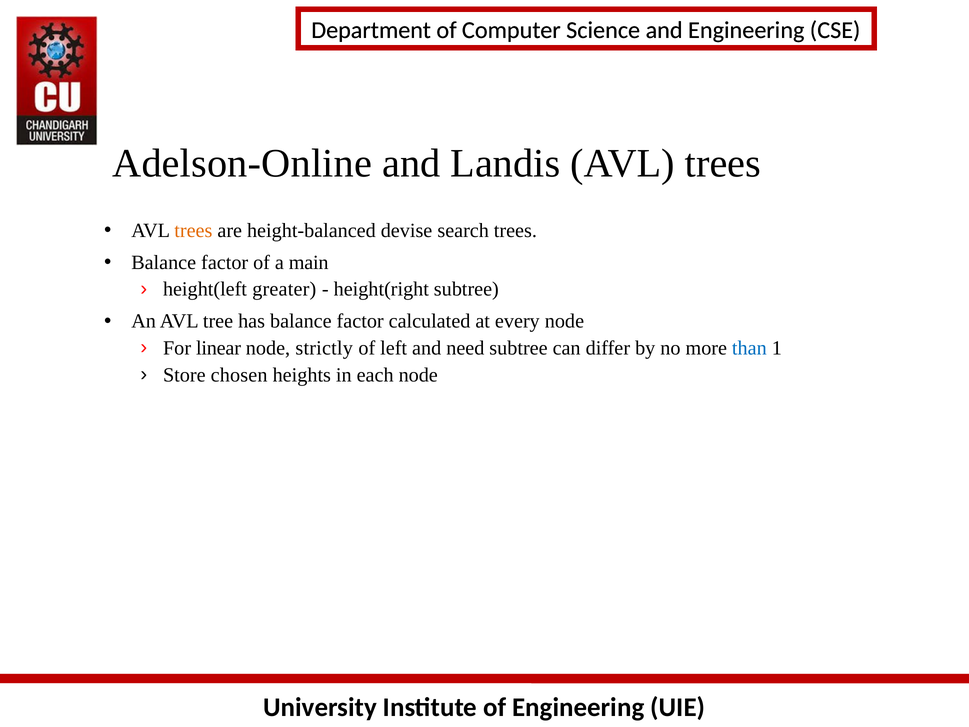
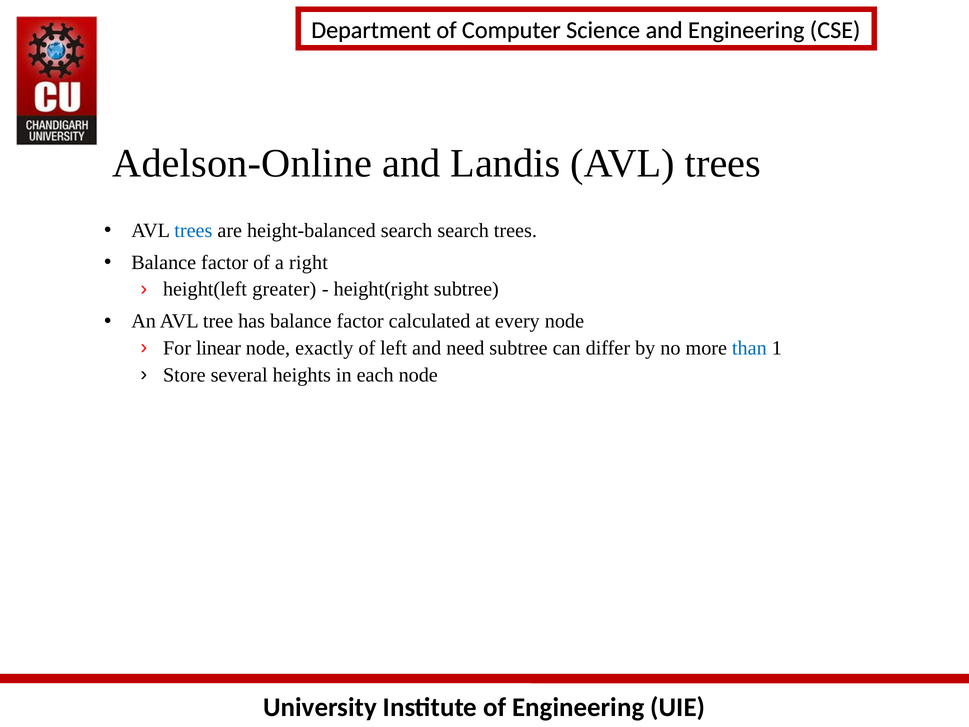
trees at (193, 230) colour: orange -> blue
height-balanced devise: devise -> search
main: main -> right
strictly: strictly -> exactly
chosen: chosen -> several
